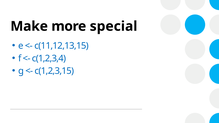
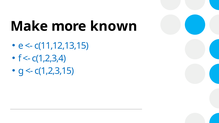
special: special -> known
